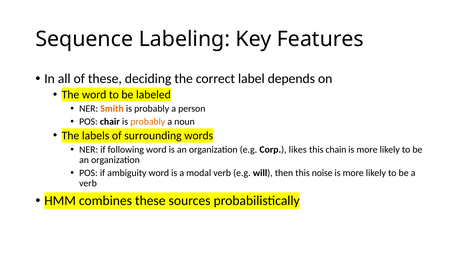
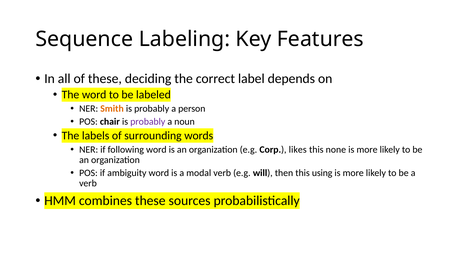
probably at (148, 122) colour: orange -> purple
chain: chain -> none
noise: noise -> using
